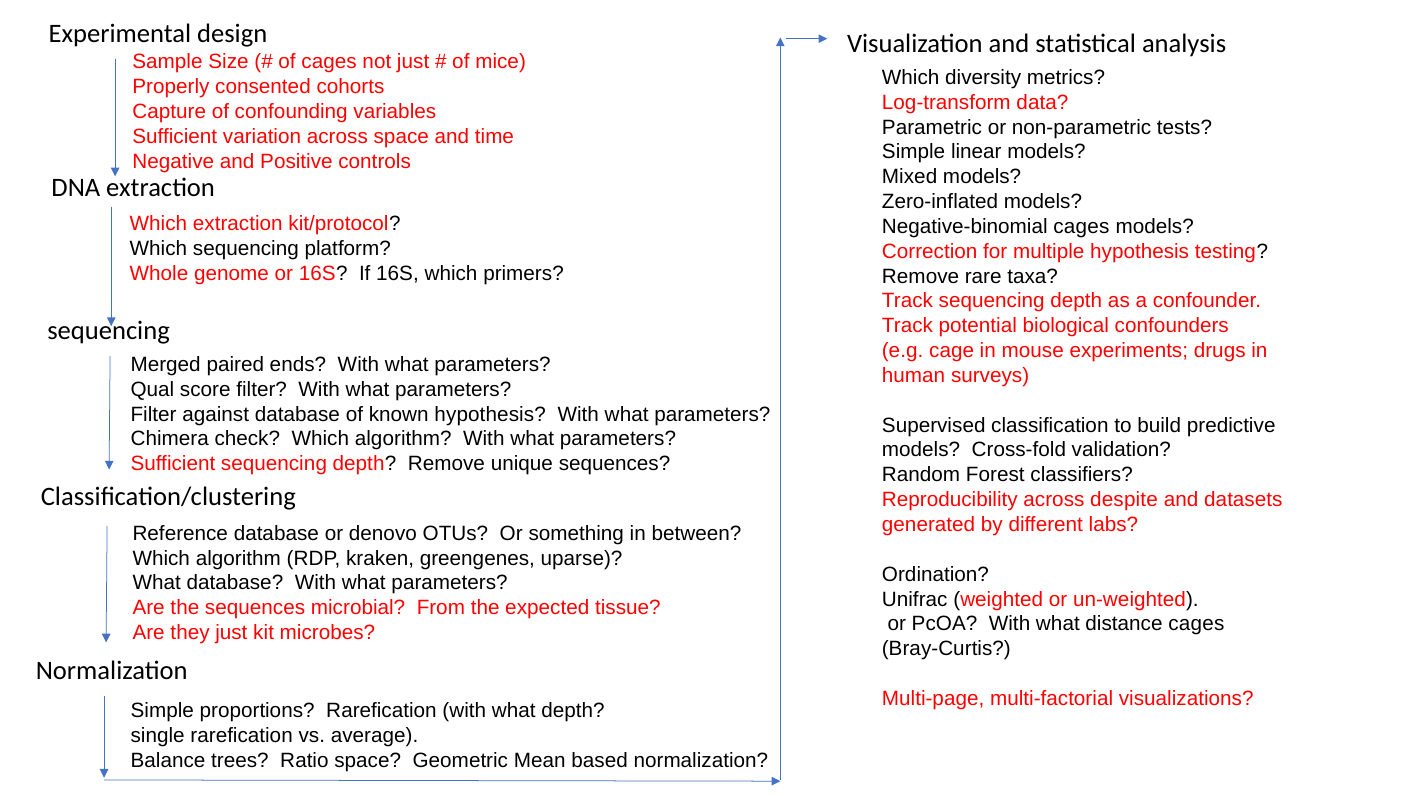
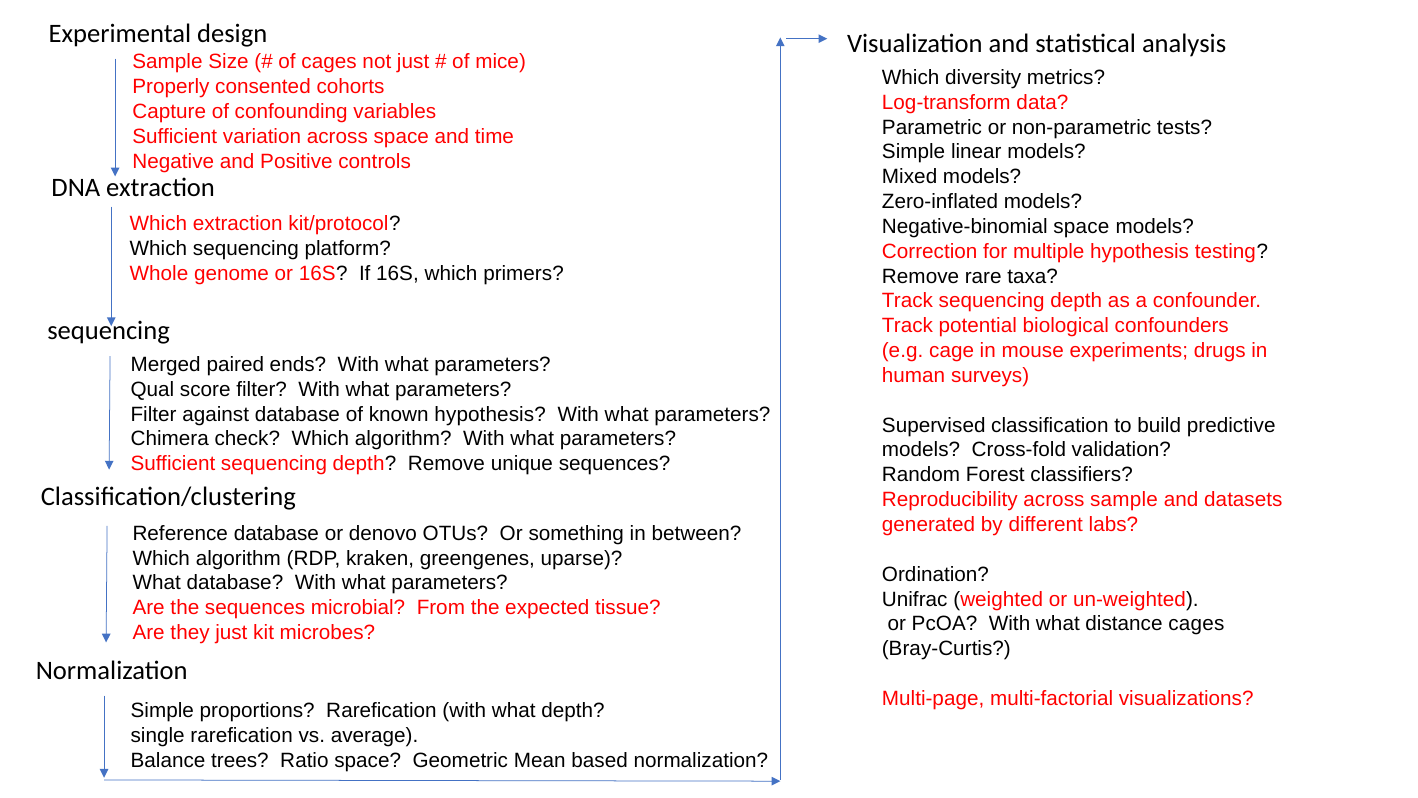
Negative-binomial cages: cages -> space
across despite: despite -> sample
